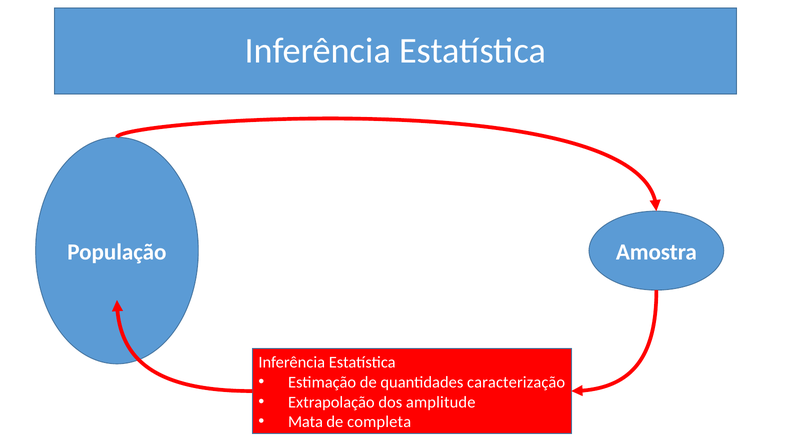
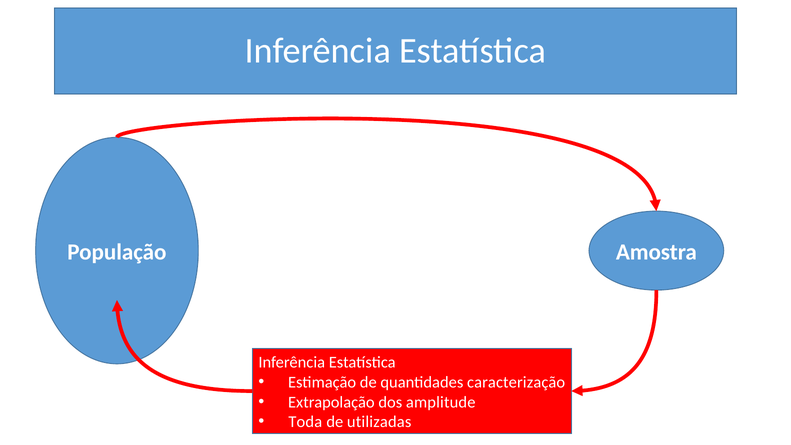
Mata: Mata -> Toda
completa: completa -> utilizadas
